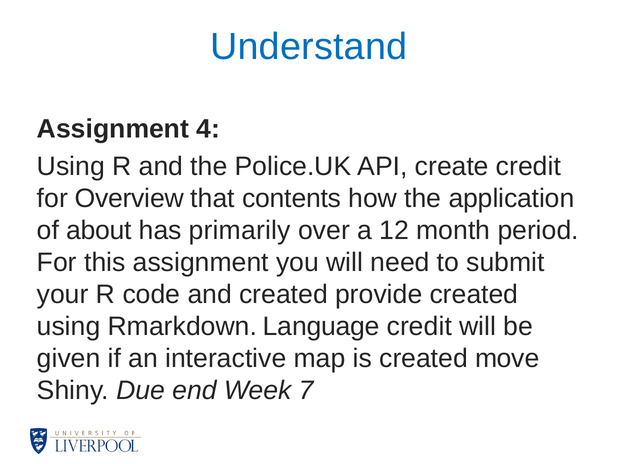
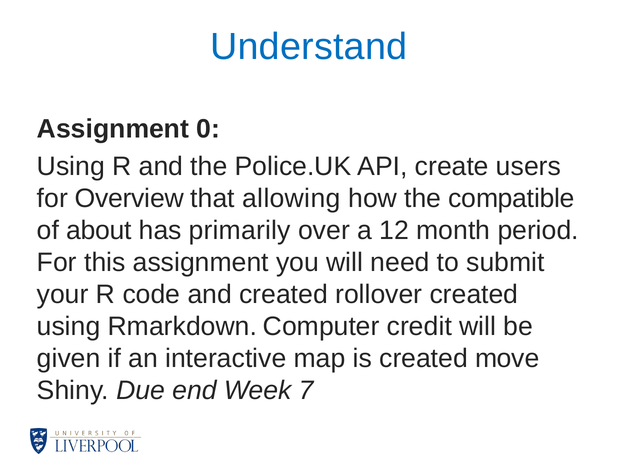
4: 4 -> 0
create credit: credit -> users
contents: contents -> allowing
application: application -> compatible
provide: provide -> rollover
Language: Language -> Computer
